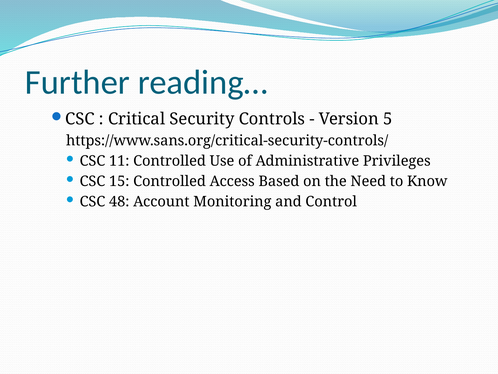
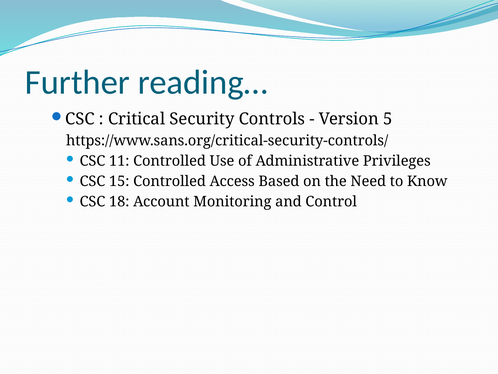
48: 48 -> 18
